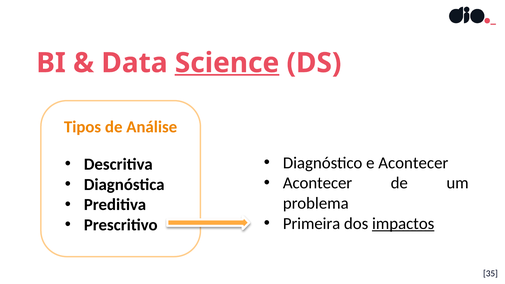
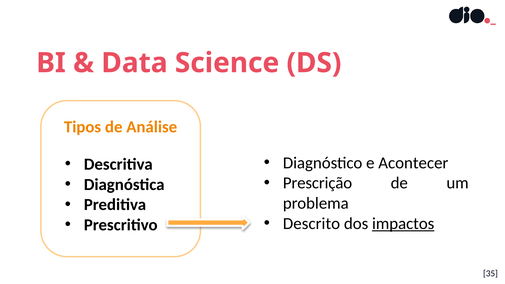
Science underline: present -> none
Acontecer at (318, 183): Acontecer -> Prescrição
Primeira: Primeira -> Descrito
